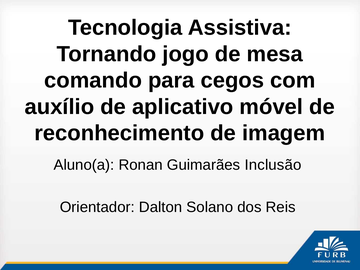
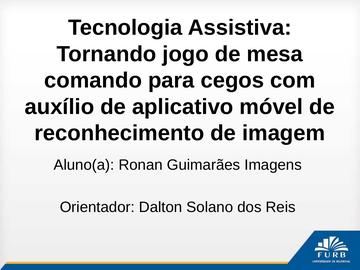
Inclusão: Inclusão -> Imagens
